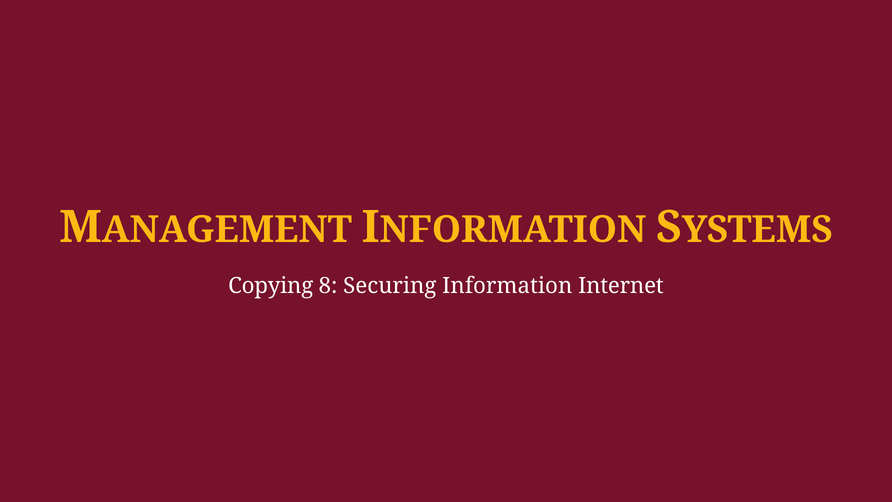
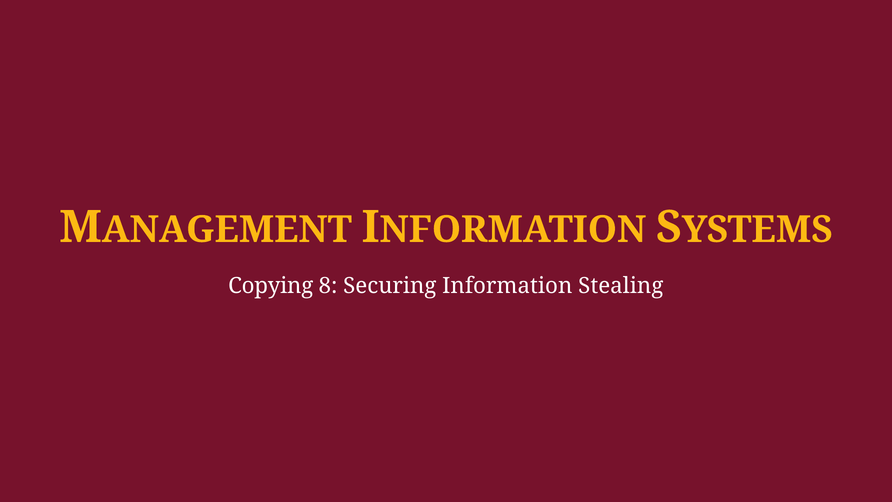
Internet: Internet -> Stealing
